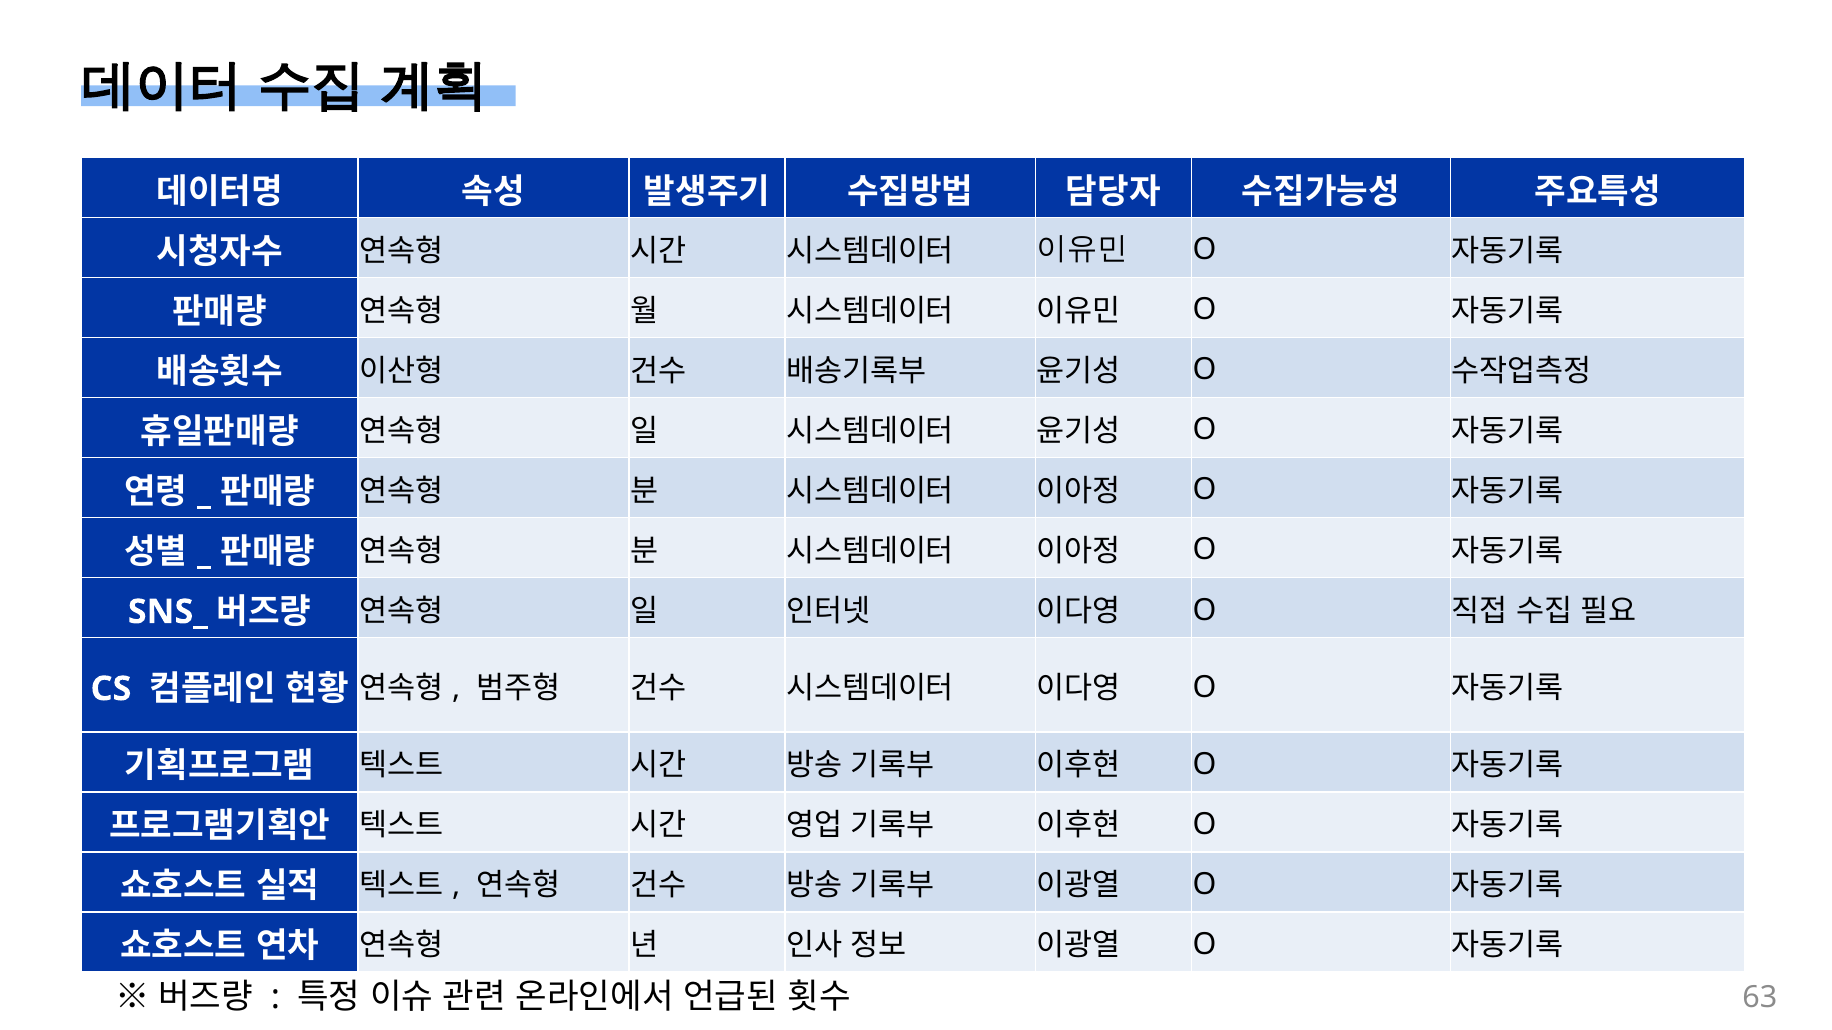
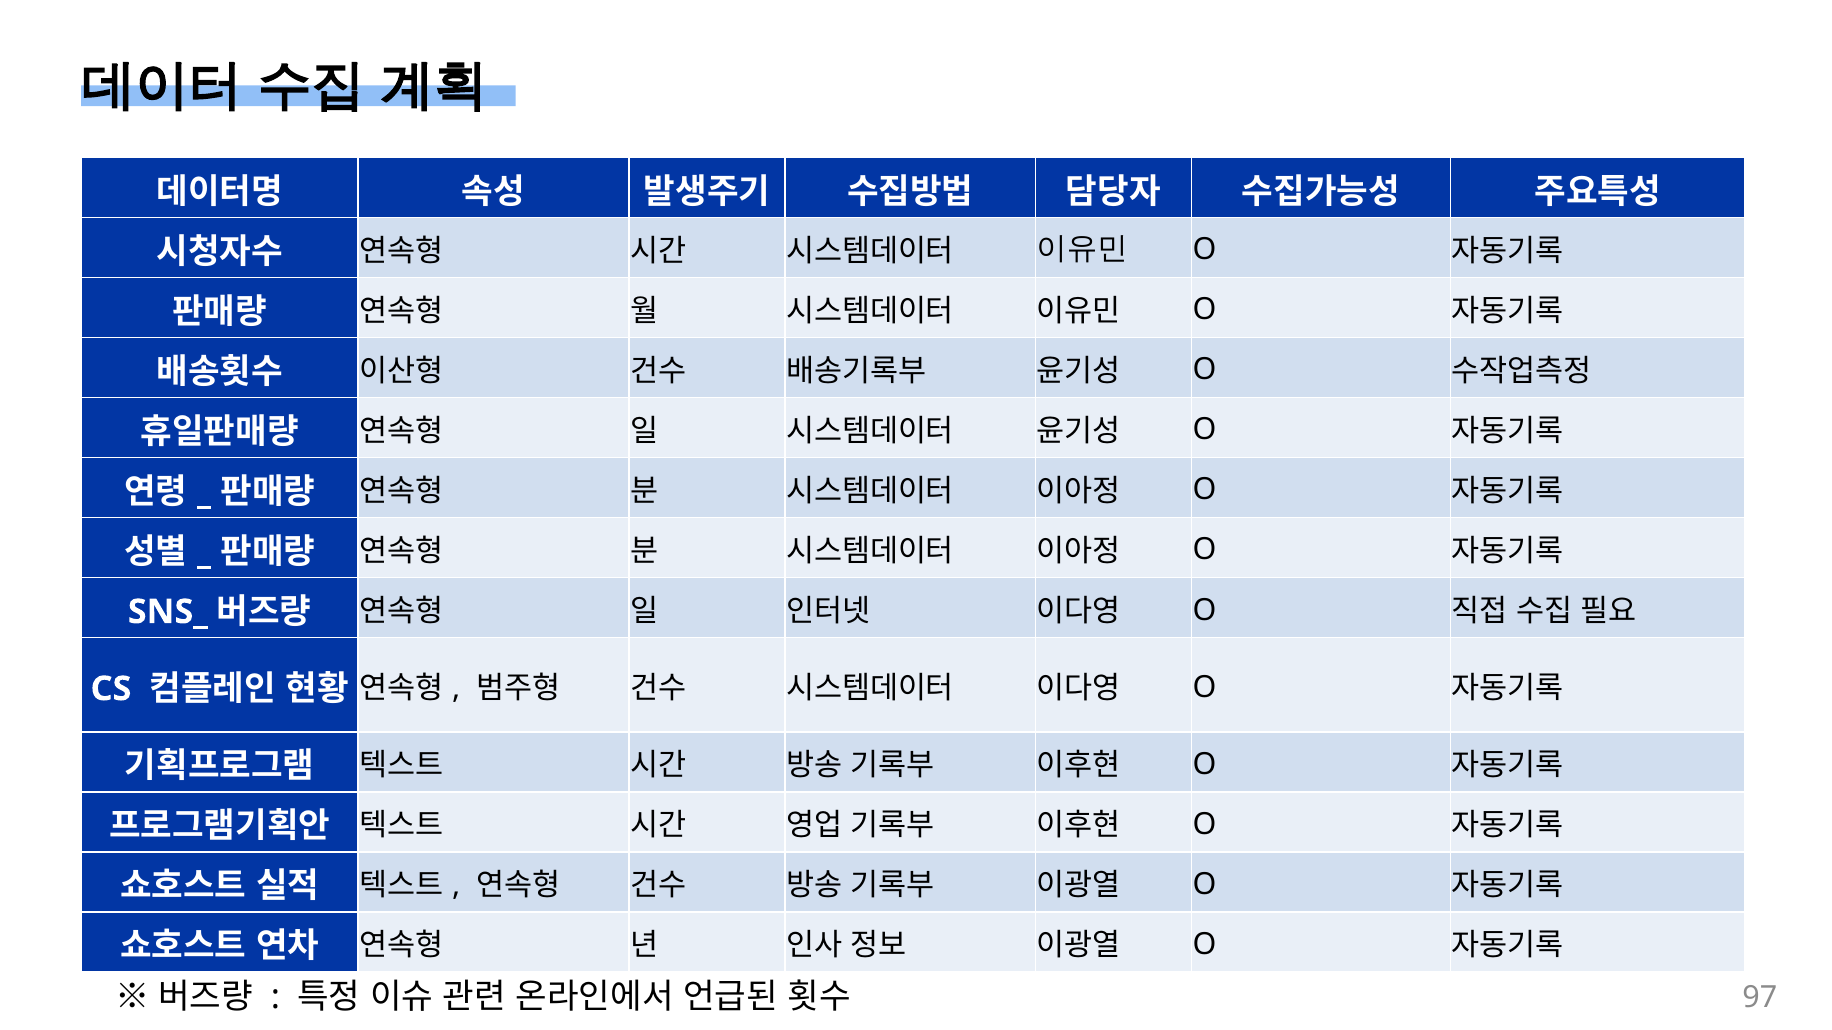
63: 63 -> 97
